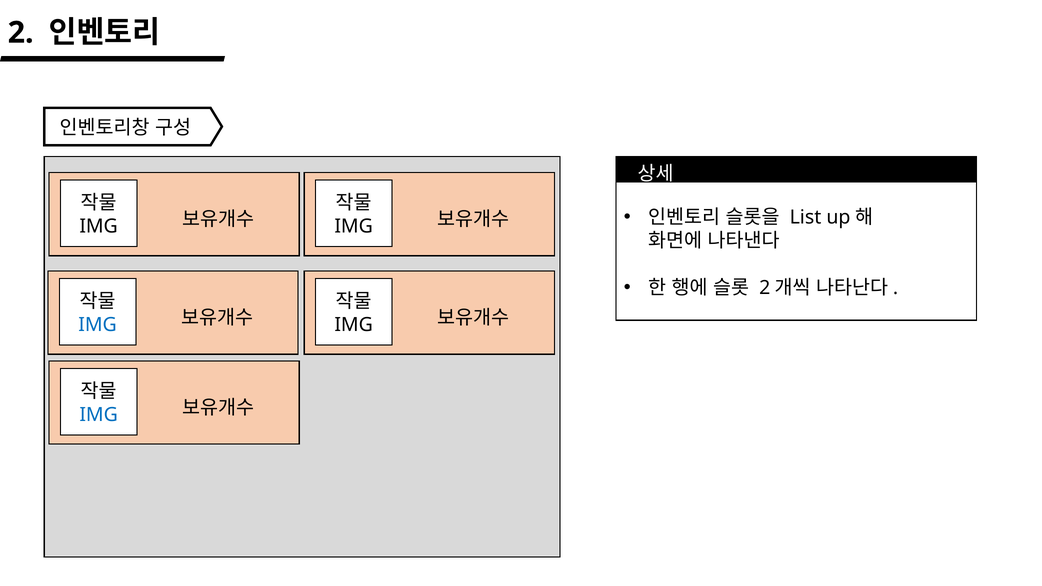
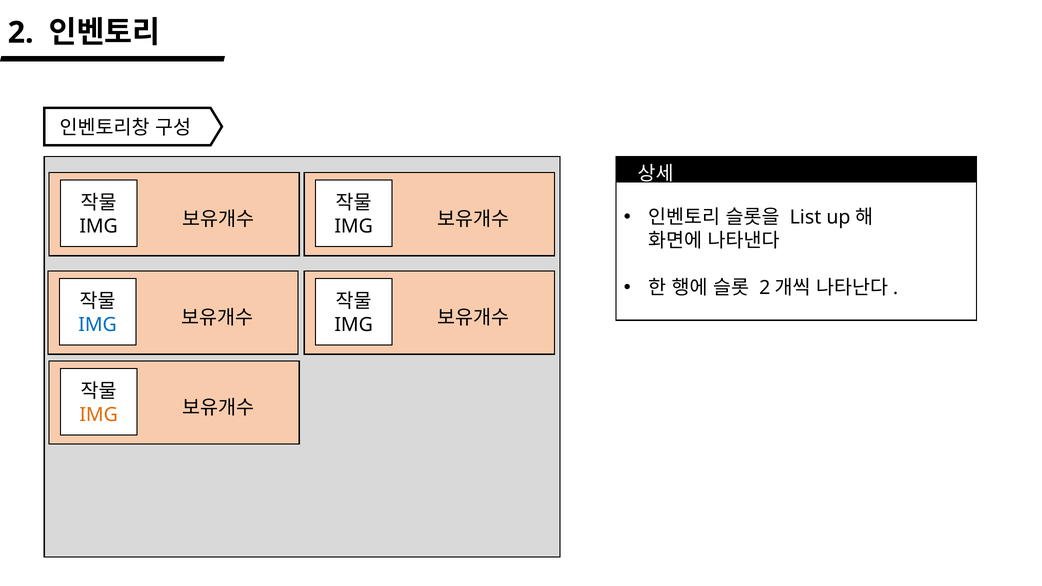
IMG at (99, 415) colour: blue -> orange
